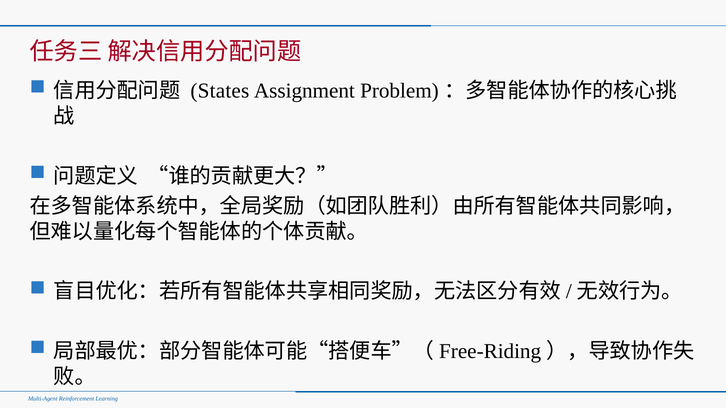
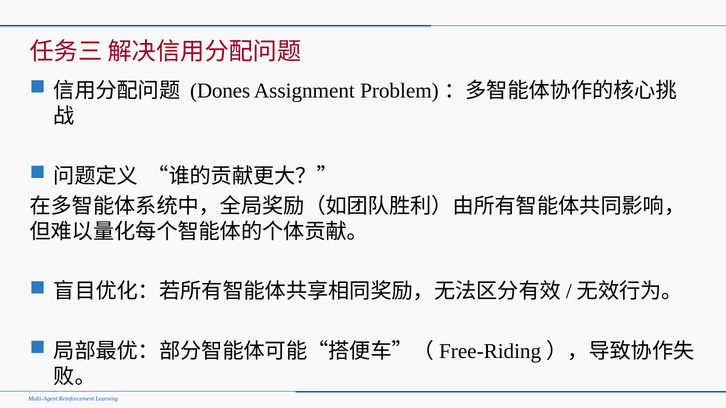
States: States -> Dones
